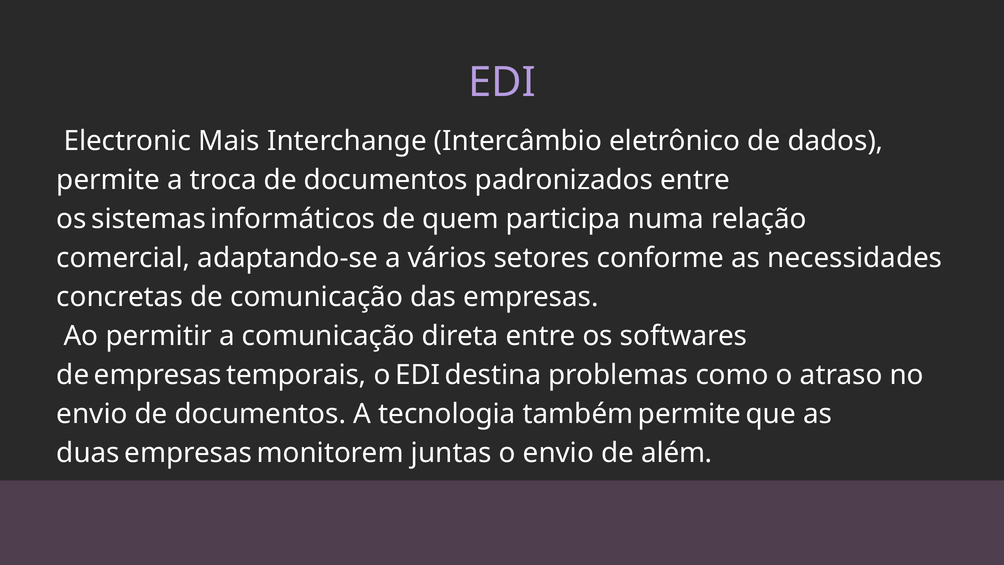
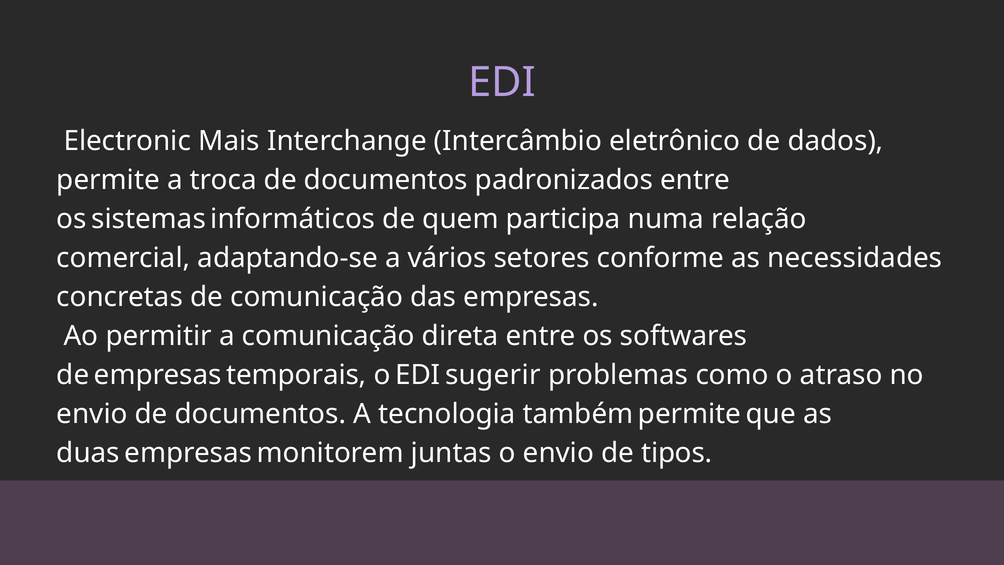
destina: destina -> sugerir
além: além -> tipos
